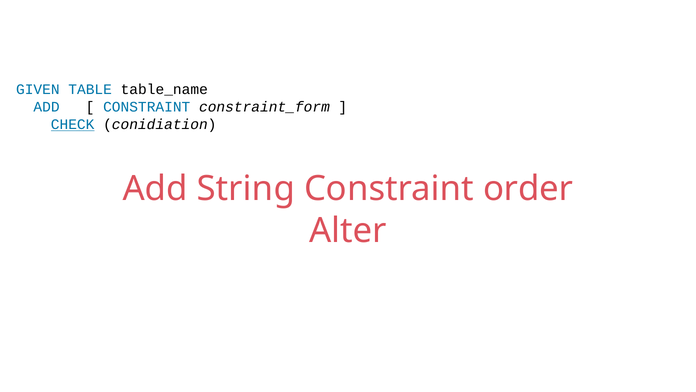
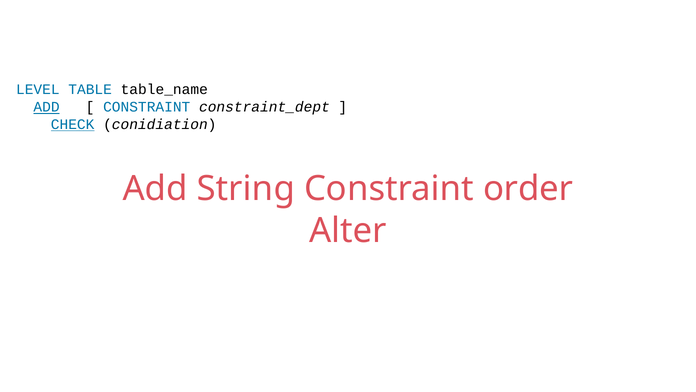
GIVEN: GIVEN -> LEVEL
ADD at (47, 107) underline: none -> present
constraint_form: constraint_form -> constraint_dept
